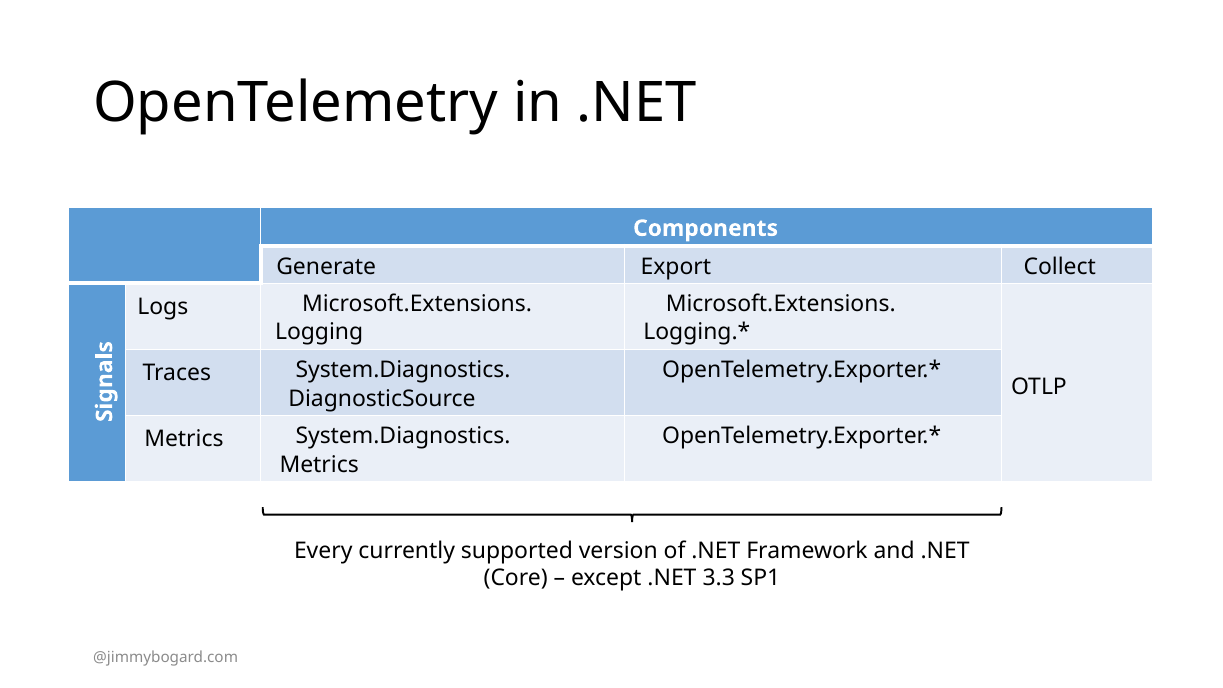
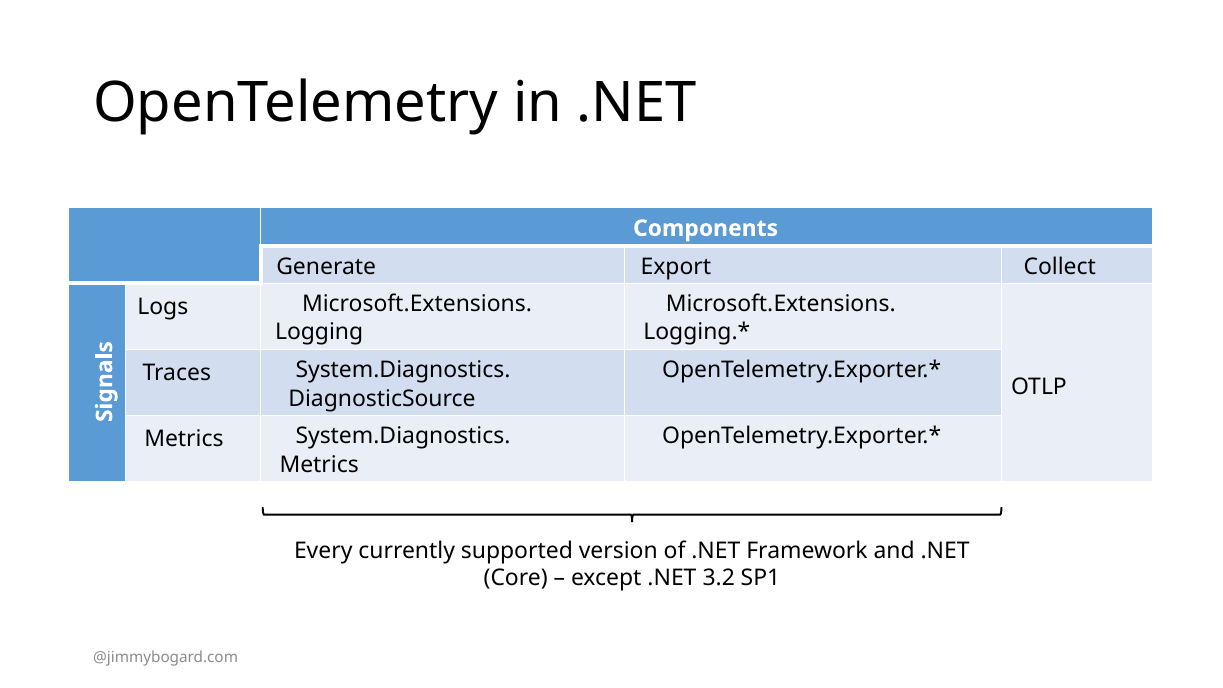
3.3: 3.3 -> 3.2
